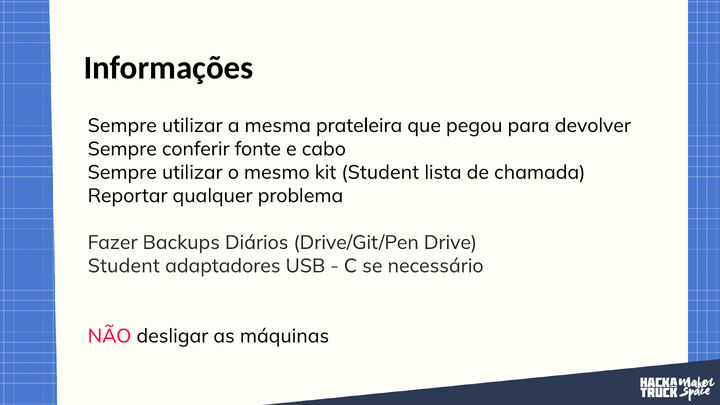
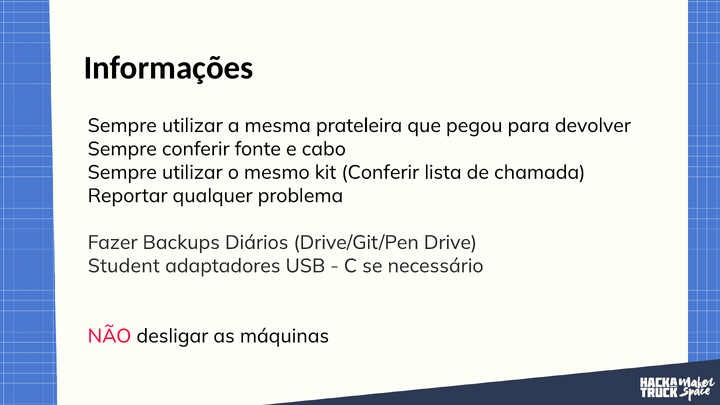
kit Student: Student -> Conferir
